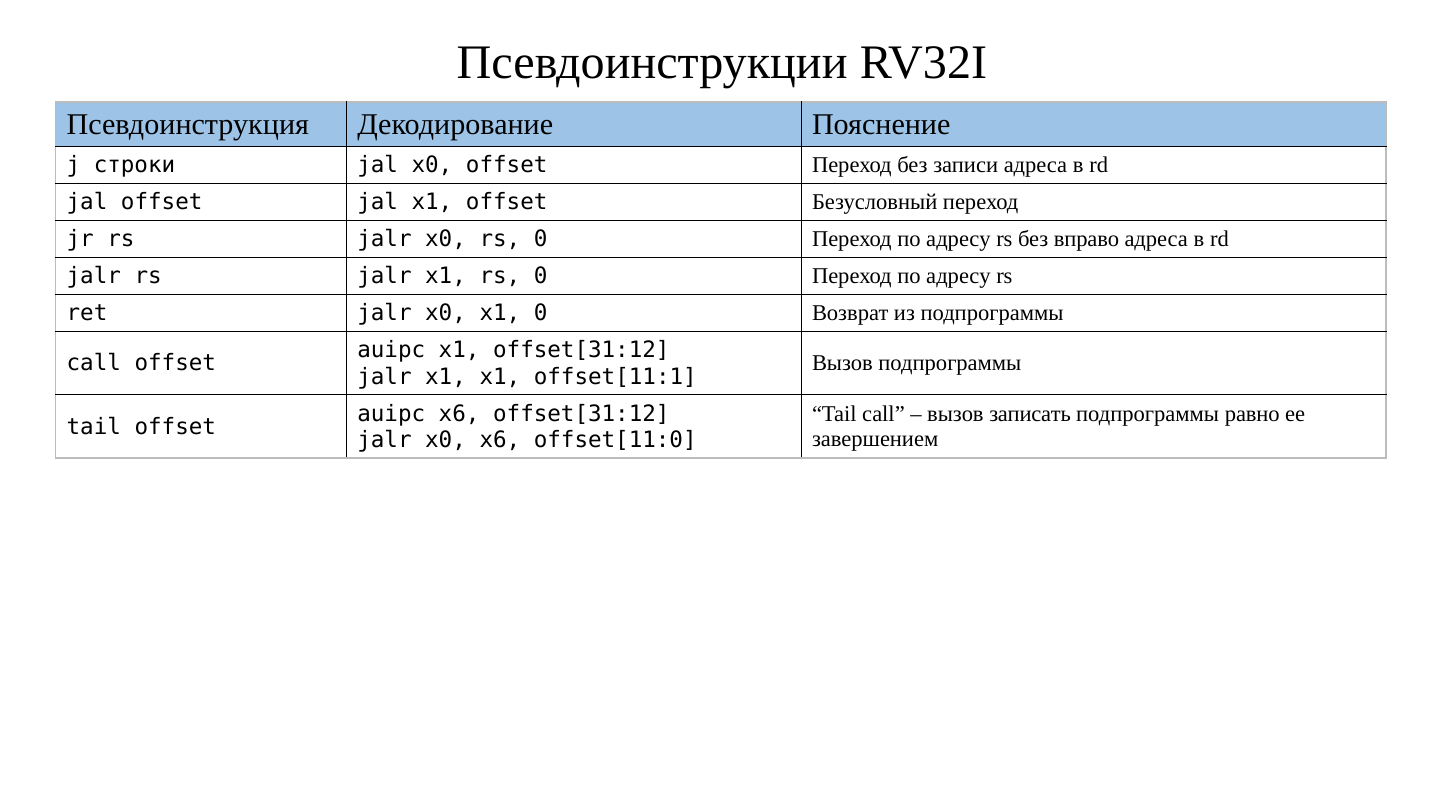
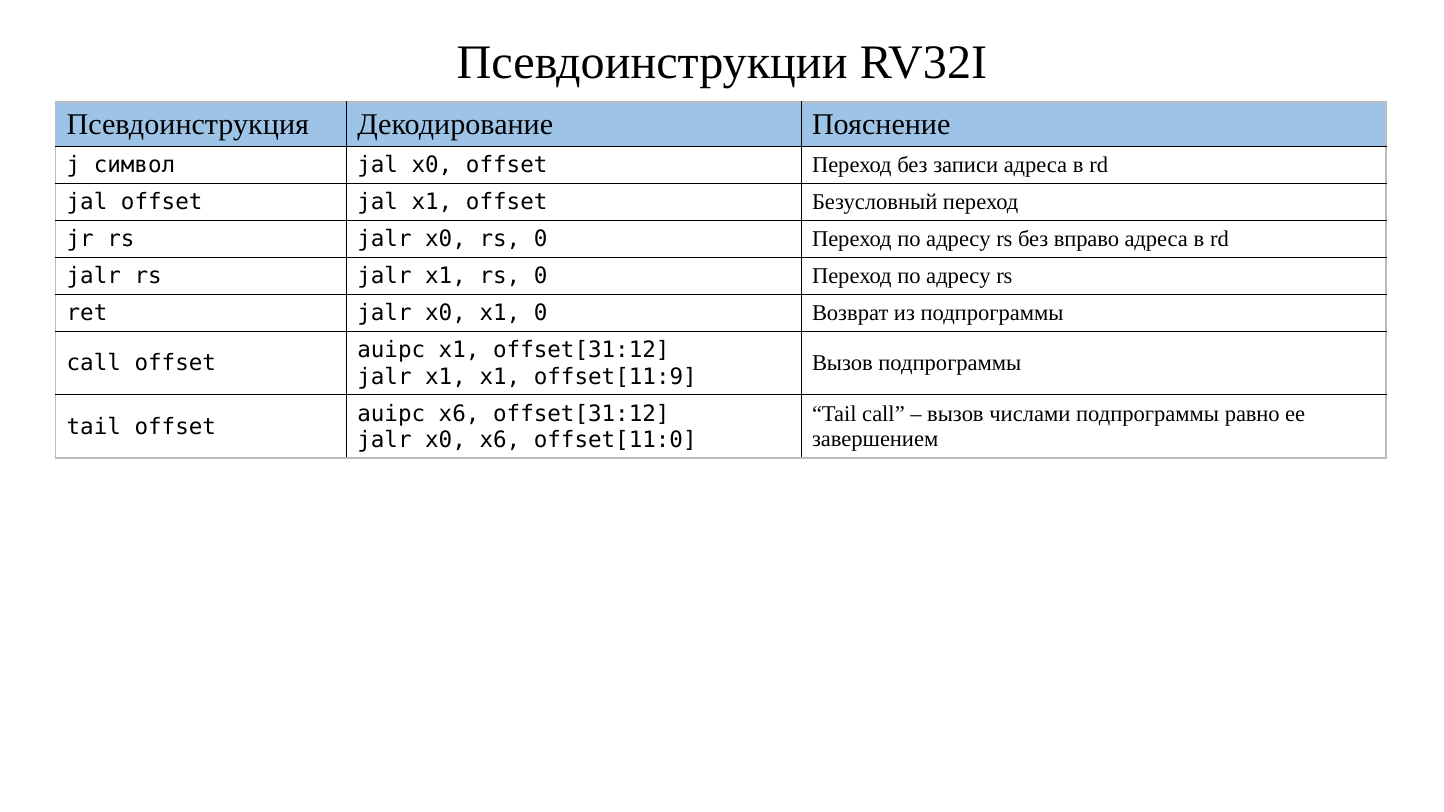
строки: строки -> символ
offset[11:1: offset[11:1 -> offset[11:9
записать: записать -> числами
